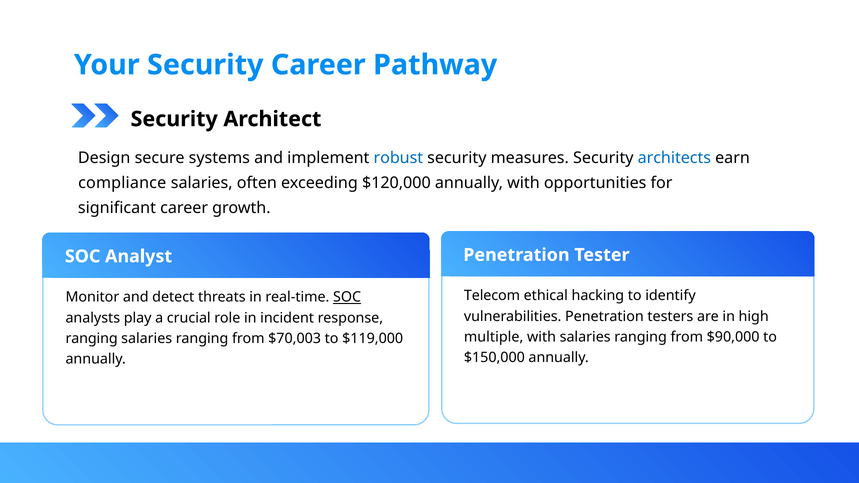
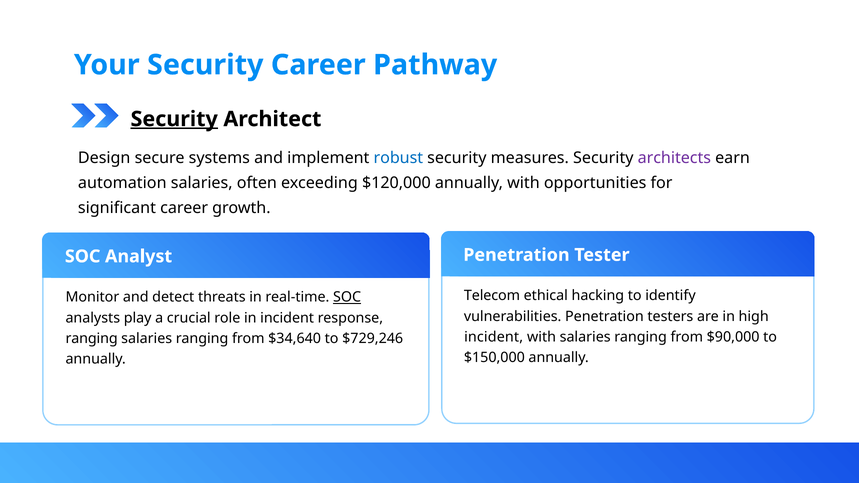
Security at (174, 119) underline: none -> present
architects colour: blue -> purple
compliance: compliance -> automation
multiple at (494, 337): multiple -> incident
$70,003: $70,003 -> $34,640
$119,000: $119,000 -> $729,246
